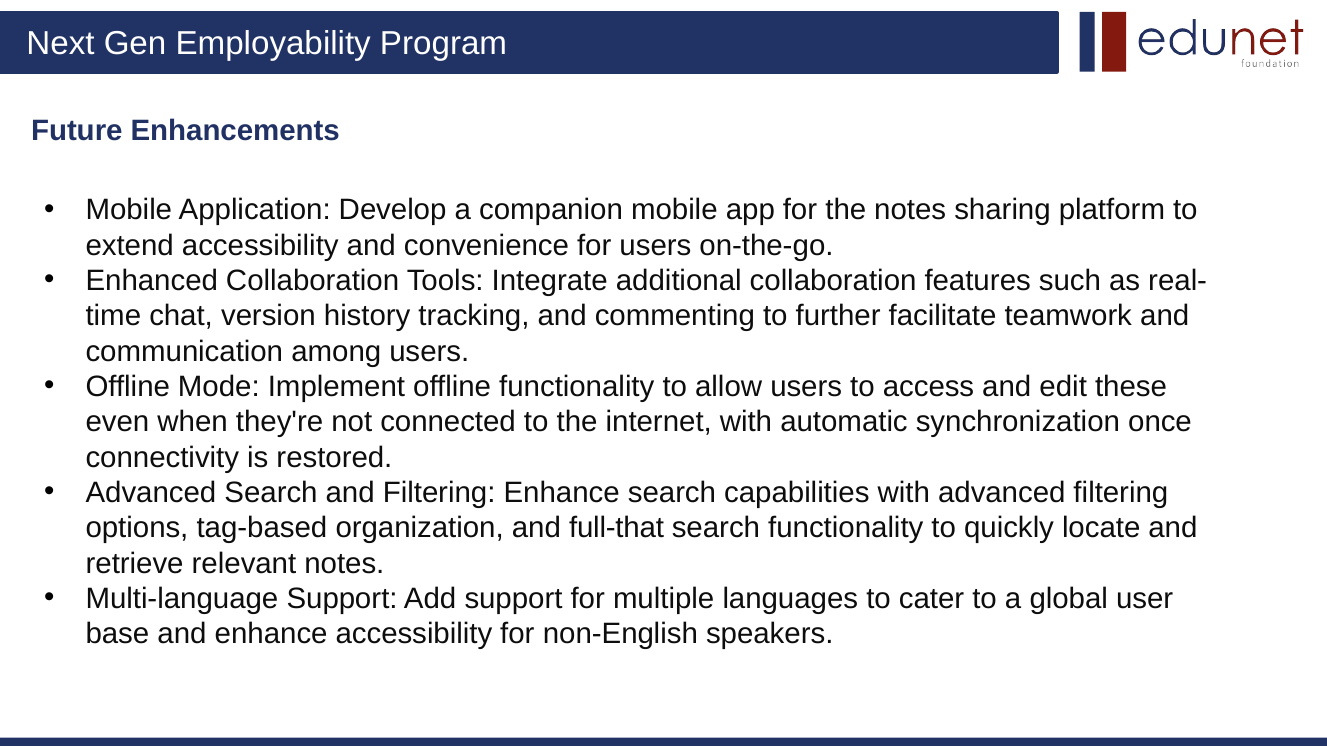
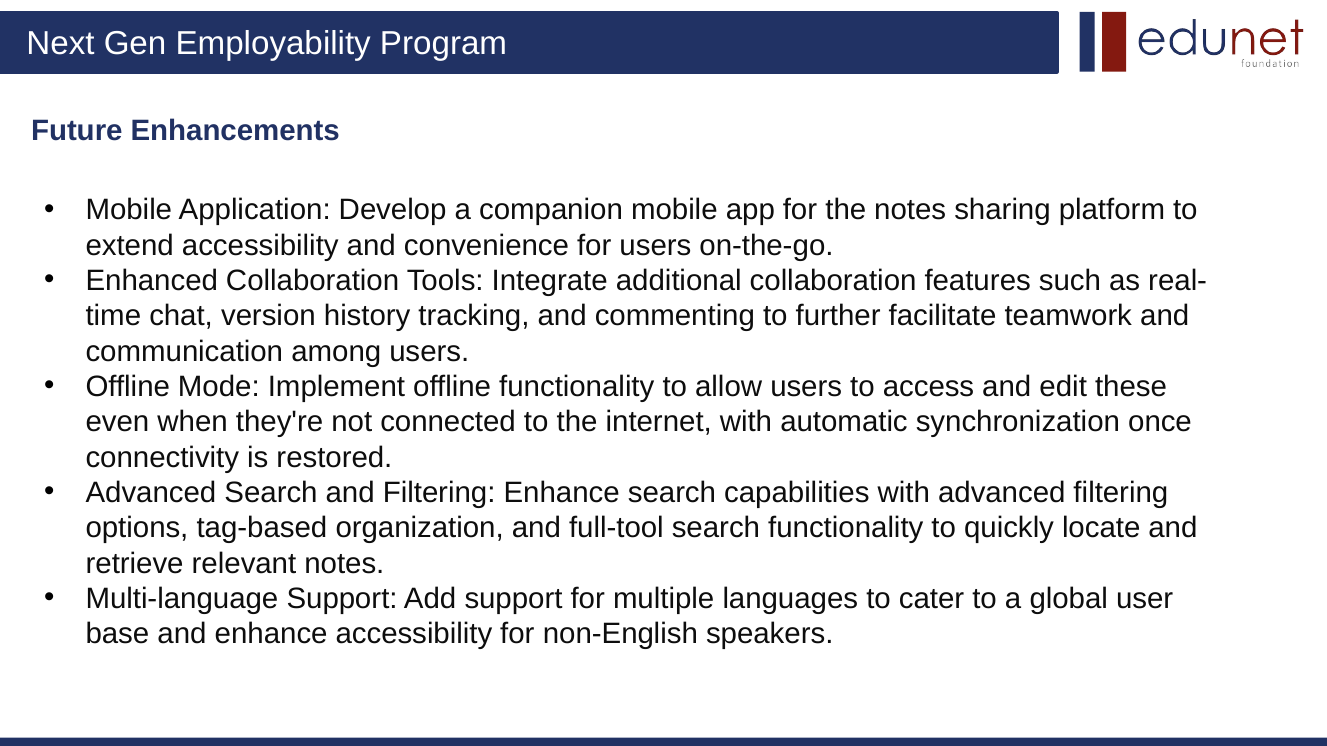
full-that: full-that -> full-tool
